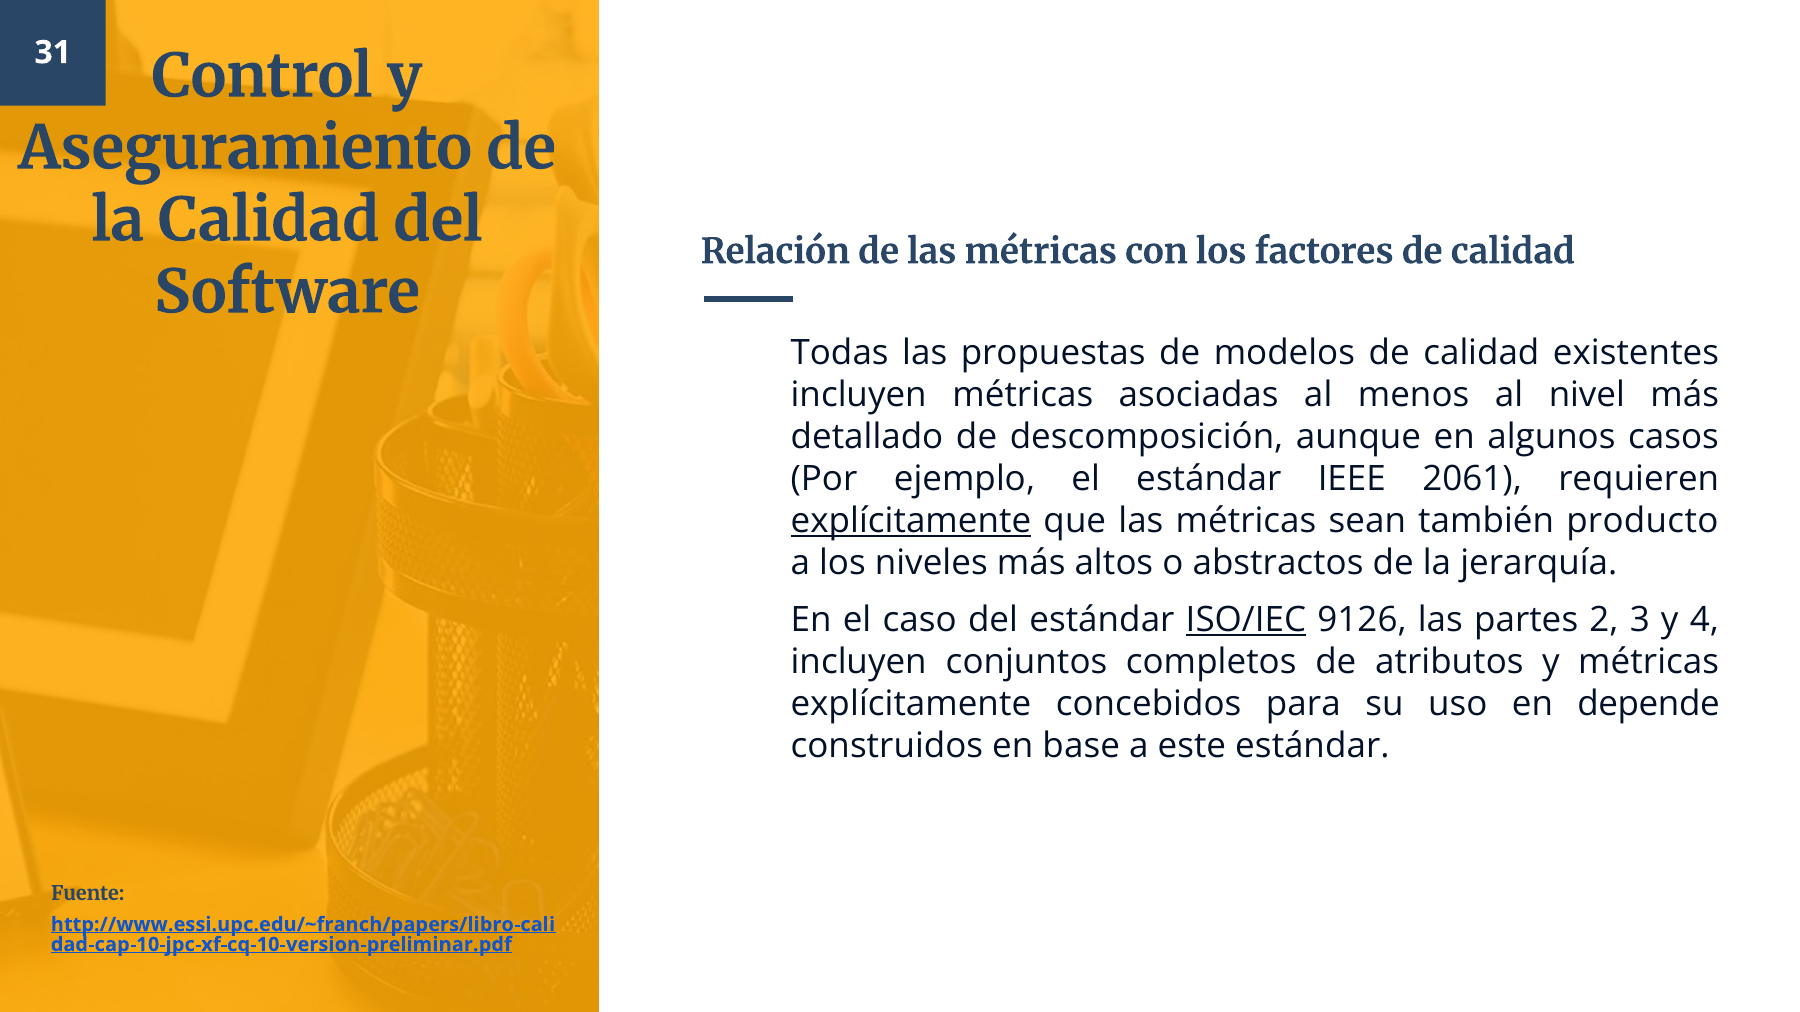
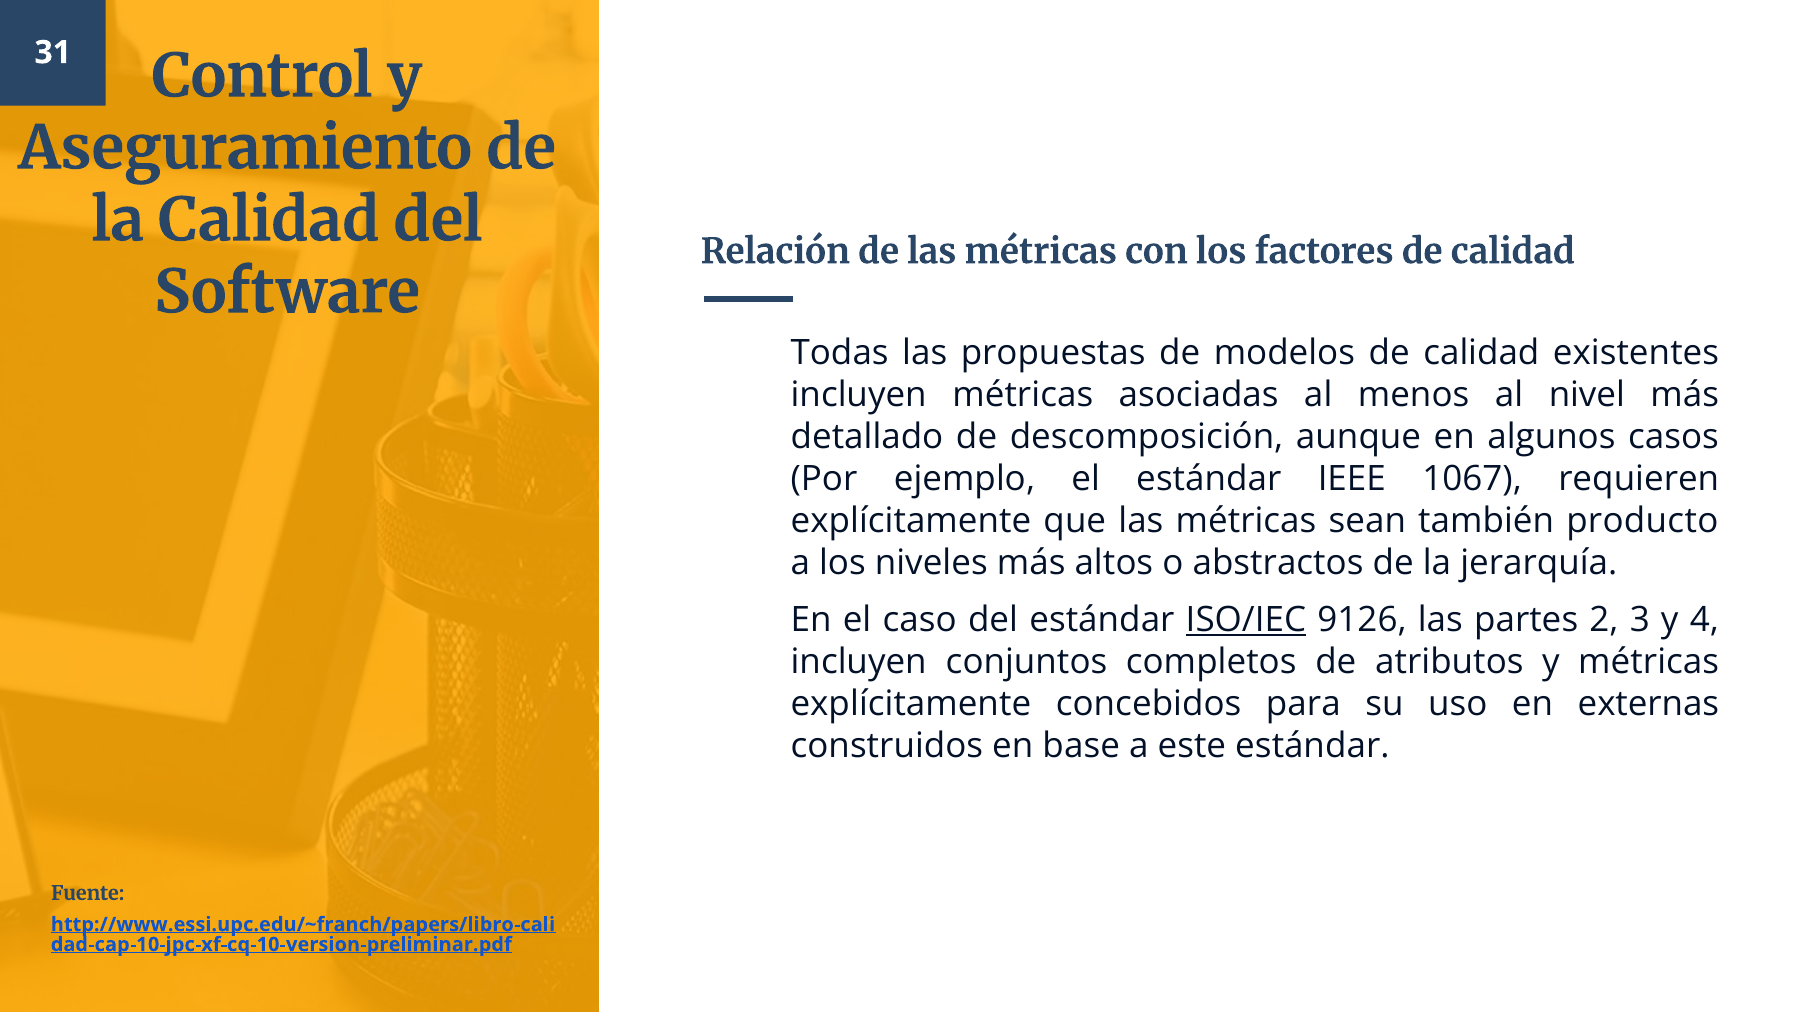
2061: 2061 -> 1067
explícitamente at (911, 522) underline: present -> none
depende: depende -> externas
